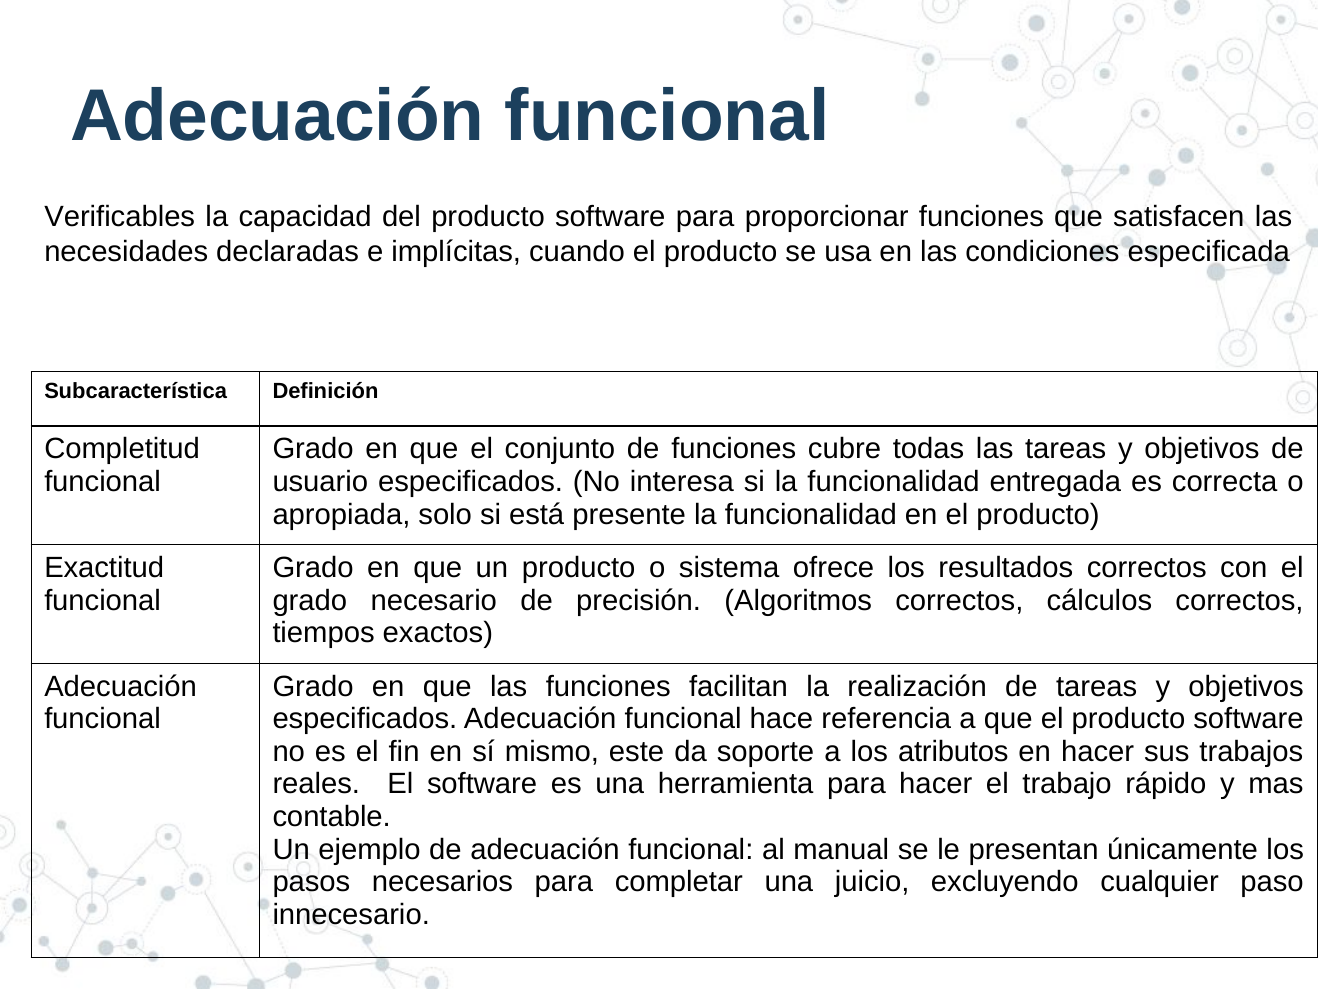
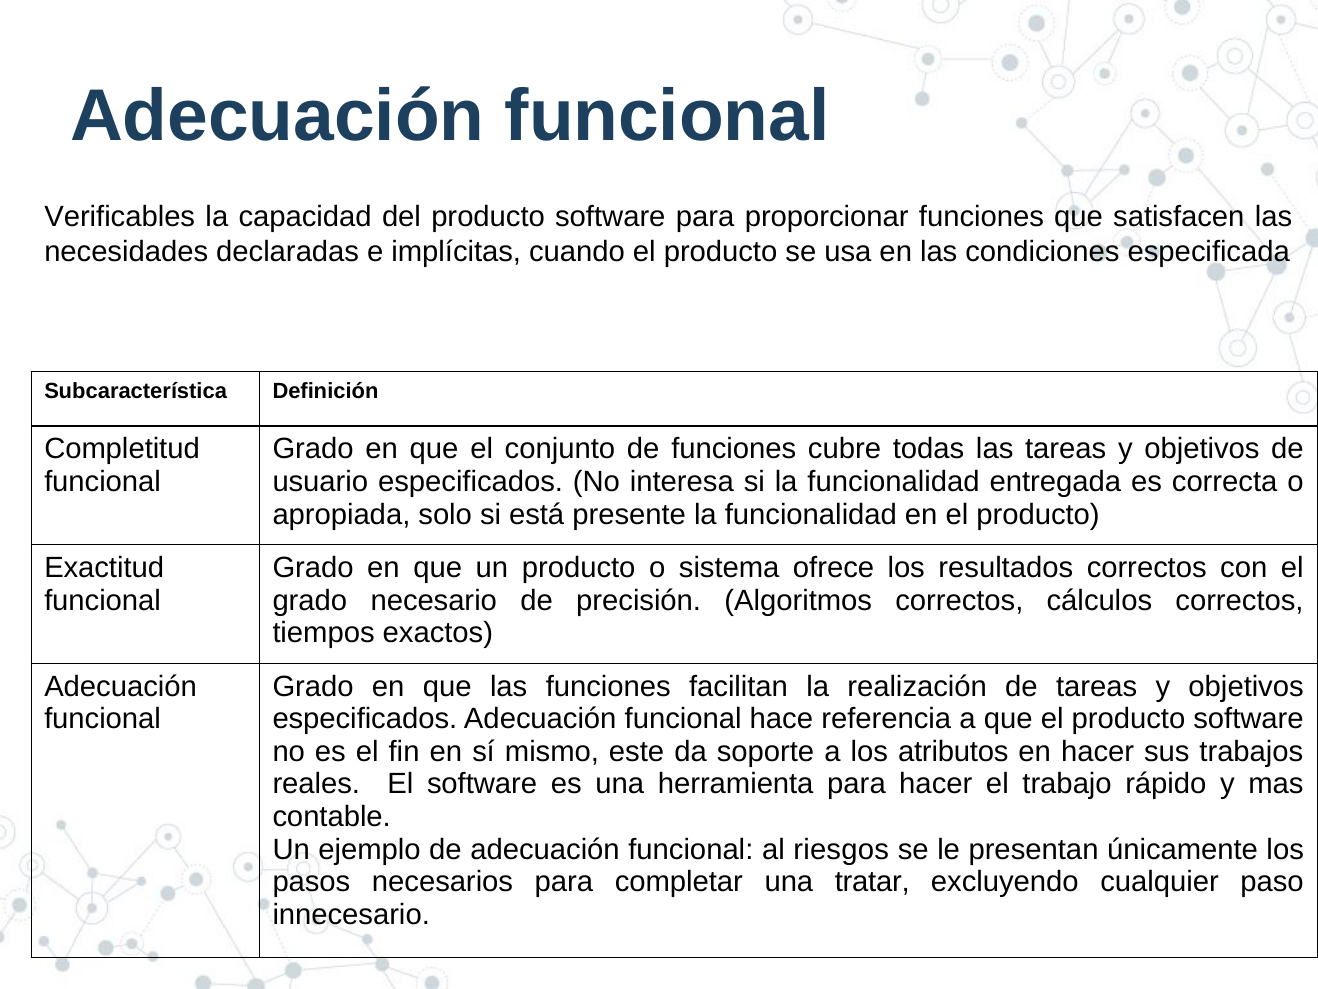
manual: manual -> riesgos
juicio: juicio -> tratar
